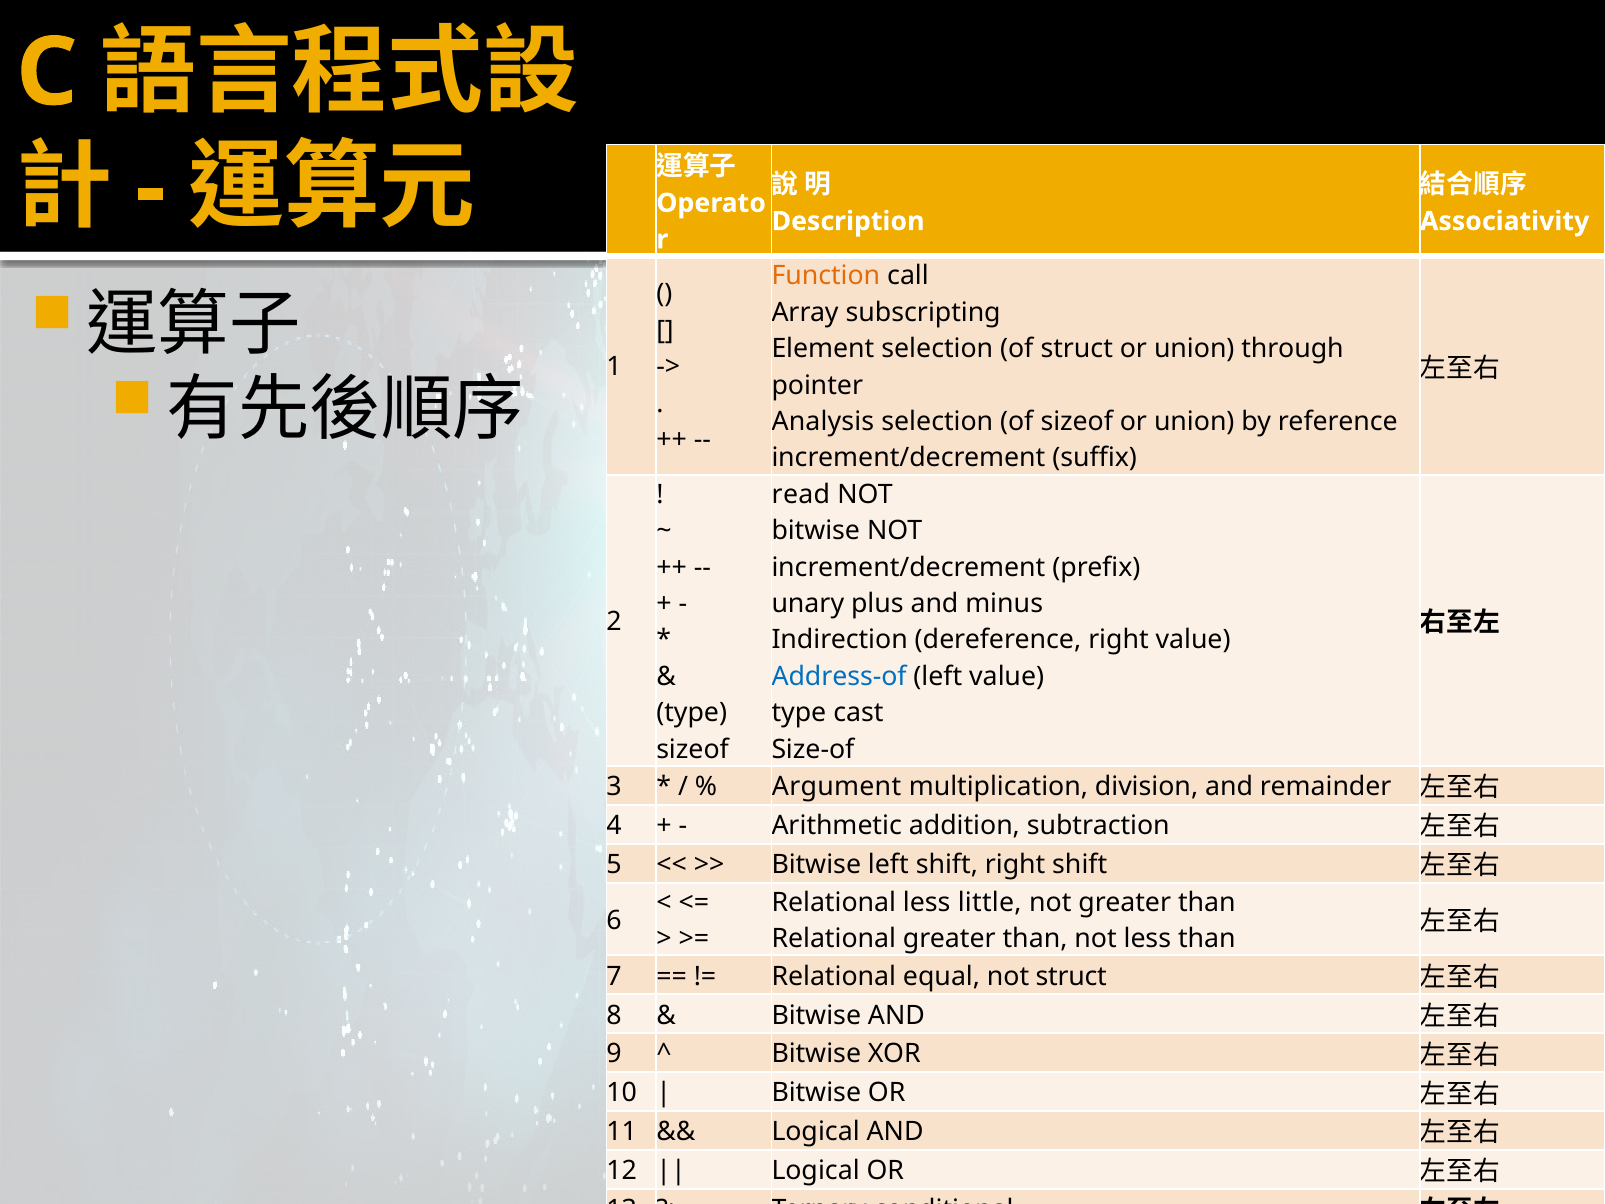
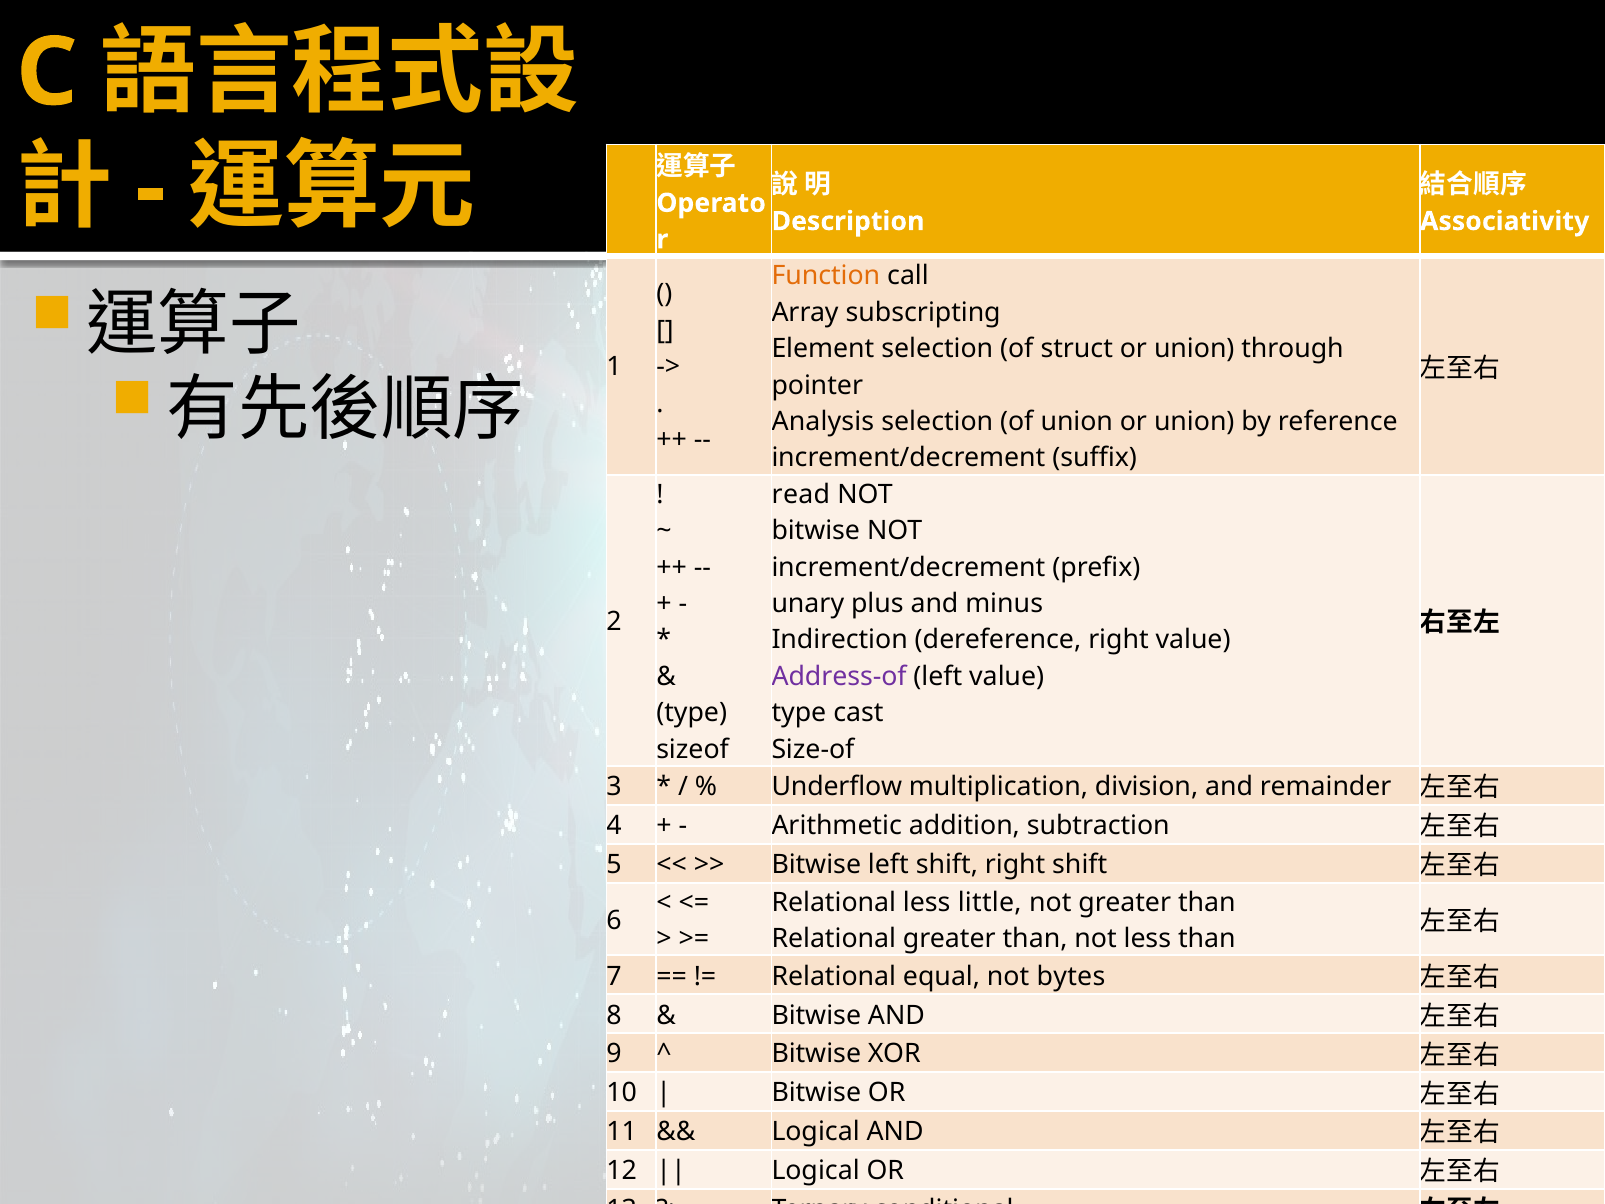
of sizeof: sizeof -> union
Address-of colour: blue -> purple
Argument: Argument -> Underflow
not struct: struct -> bytes
